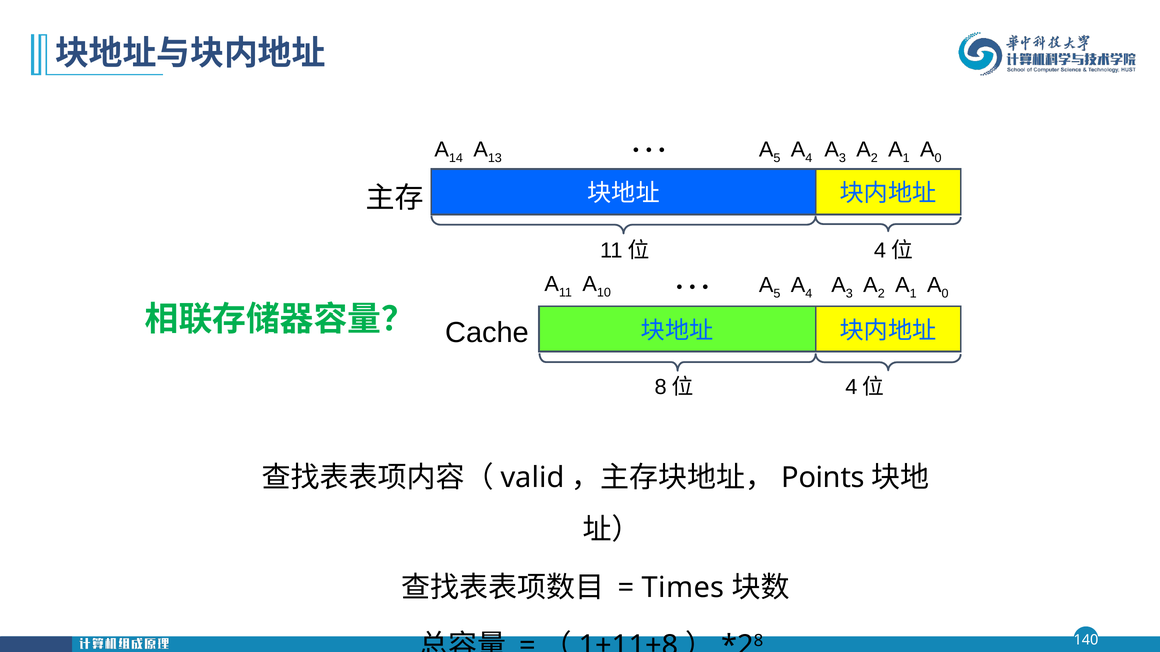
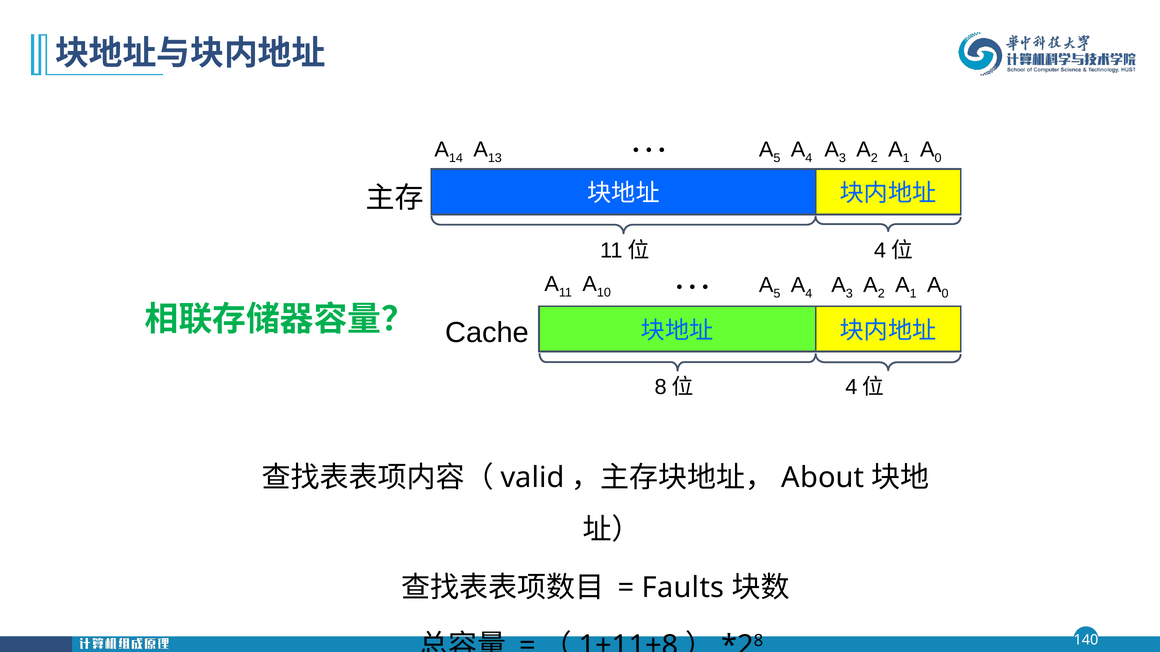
Points: Points -> About
Times: Times -> Faults
